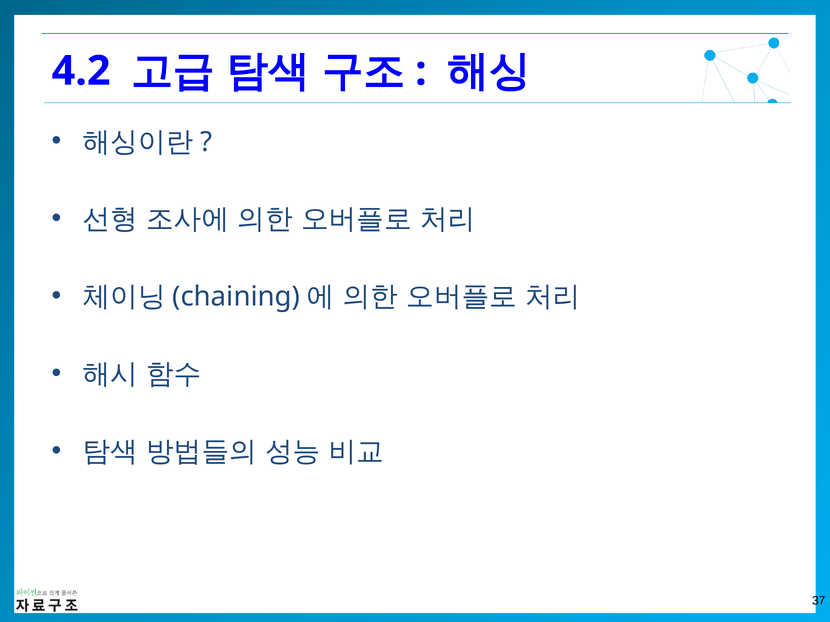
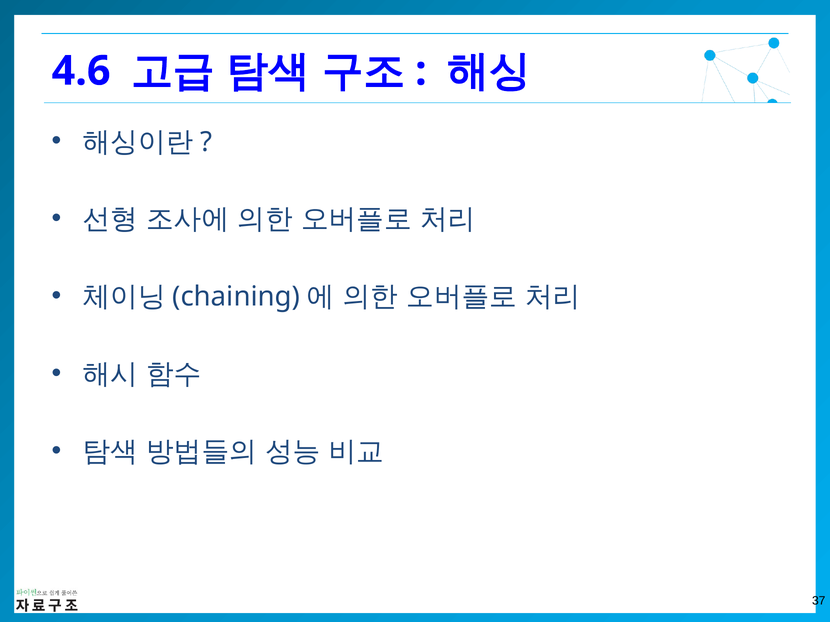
4.2: 4.2 -> 4.6
